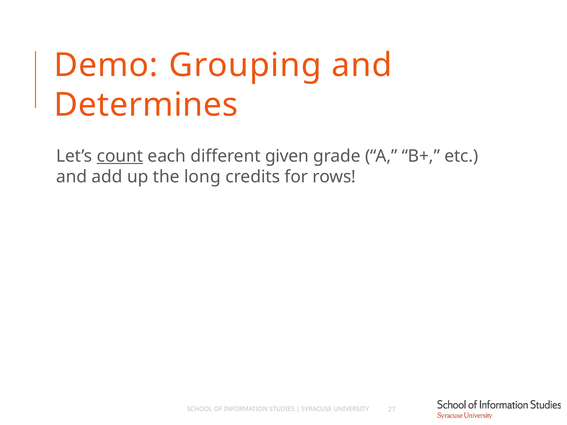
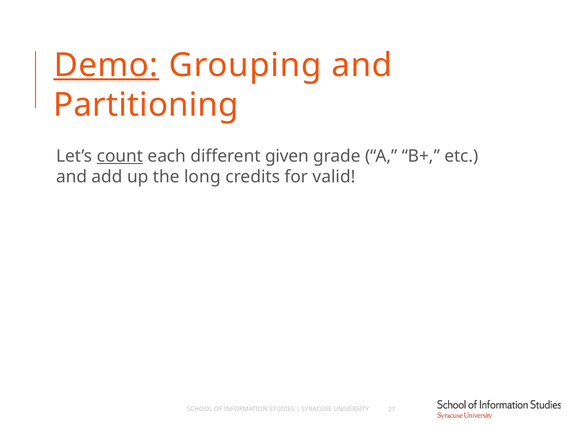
Demo underline: none -> present
Determines: Determines -> Partitioning
rows: rows -> valid
